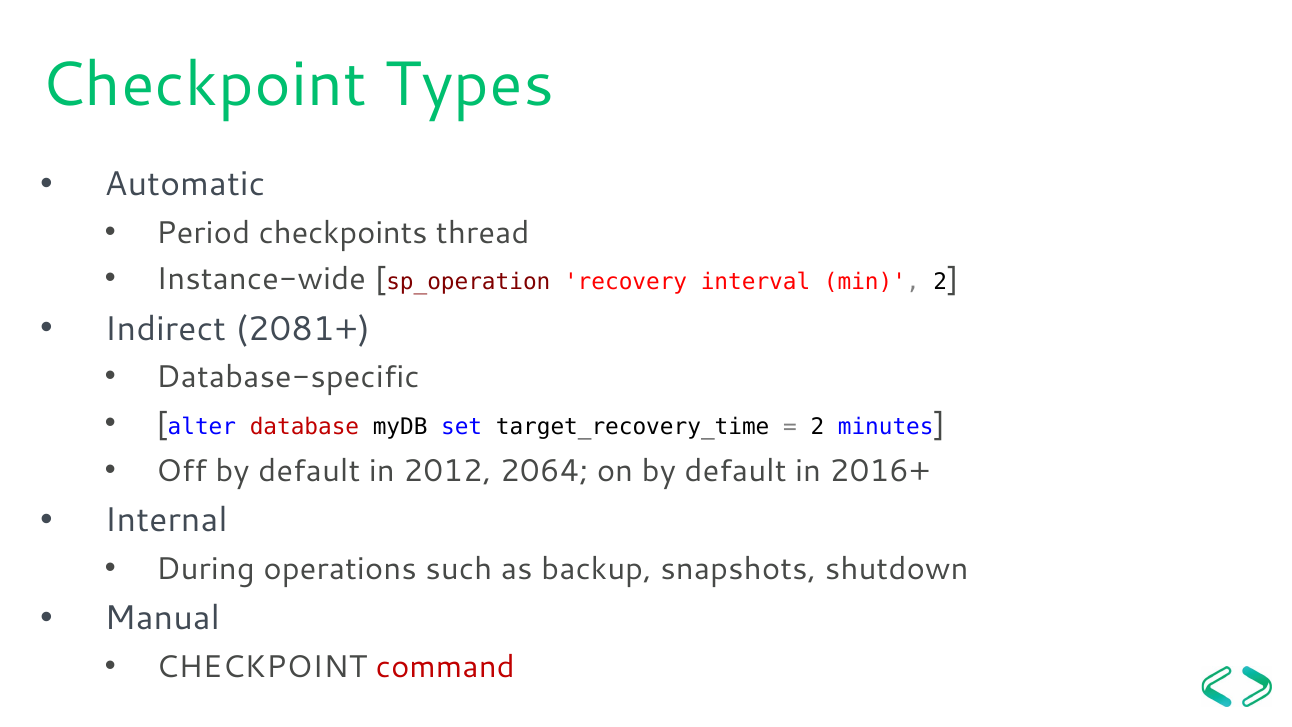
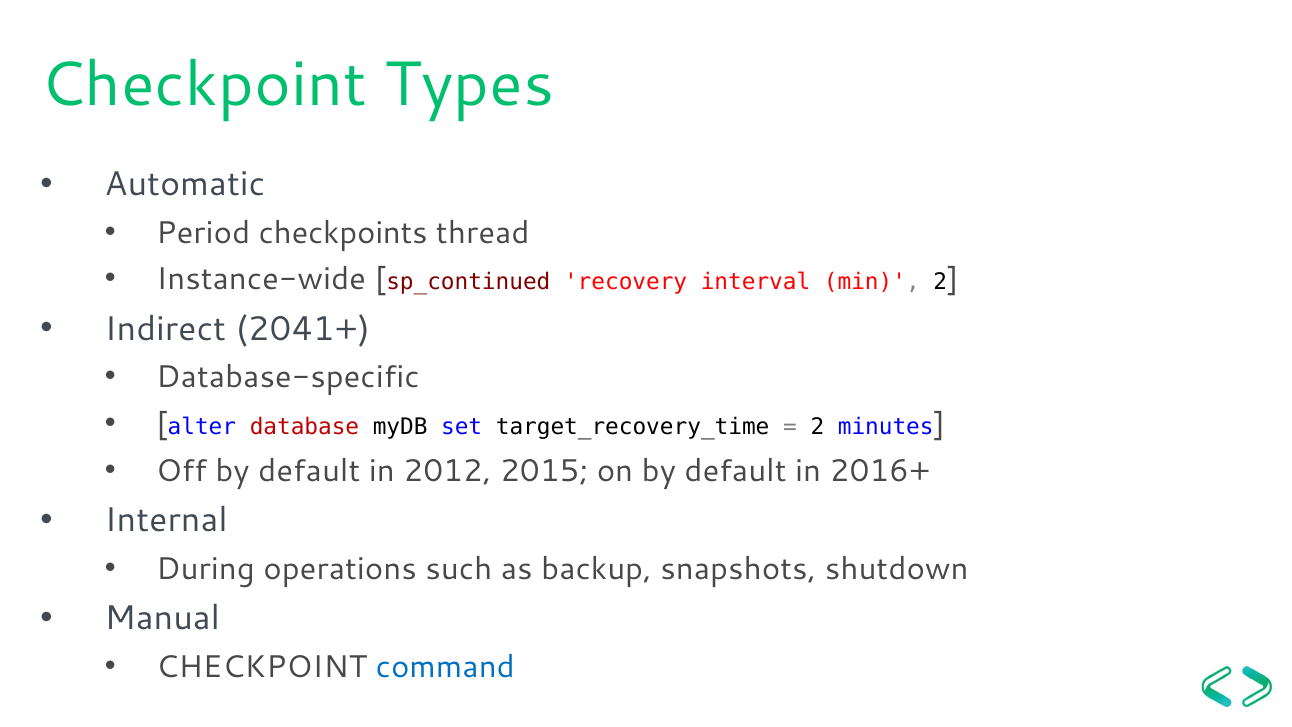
sp_operation: sp_operation -> sp_continued
2081+: 2081+ -> 2041+
2064: 2064 -> 2015
command colour: red -> blue
